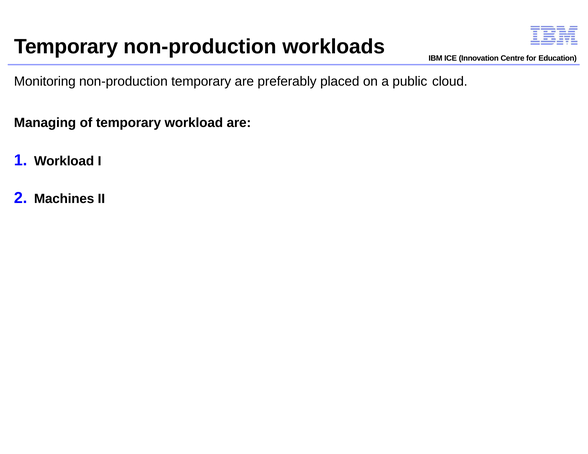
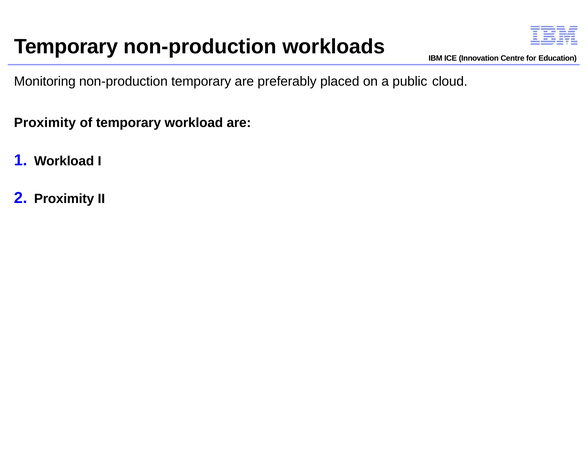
Managing at (45, 123): Managing -> Proximity
Machines at (64, 199): Machines -> Proximity
